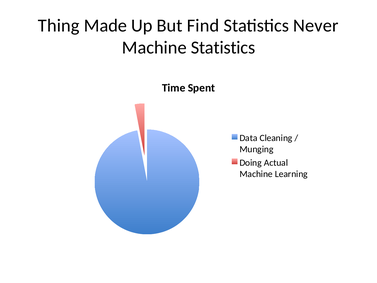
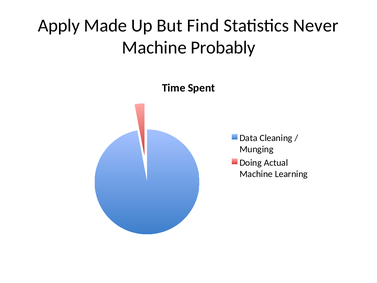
Thing: Thing -> Apply
Machine Statistics: Statistics -> Probably
